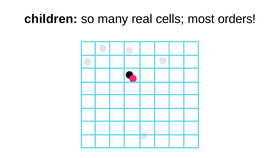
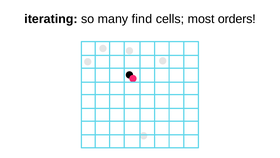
children: children -> iterating
real: real -> find
